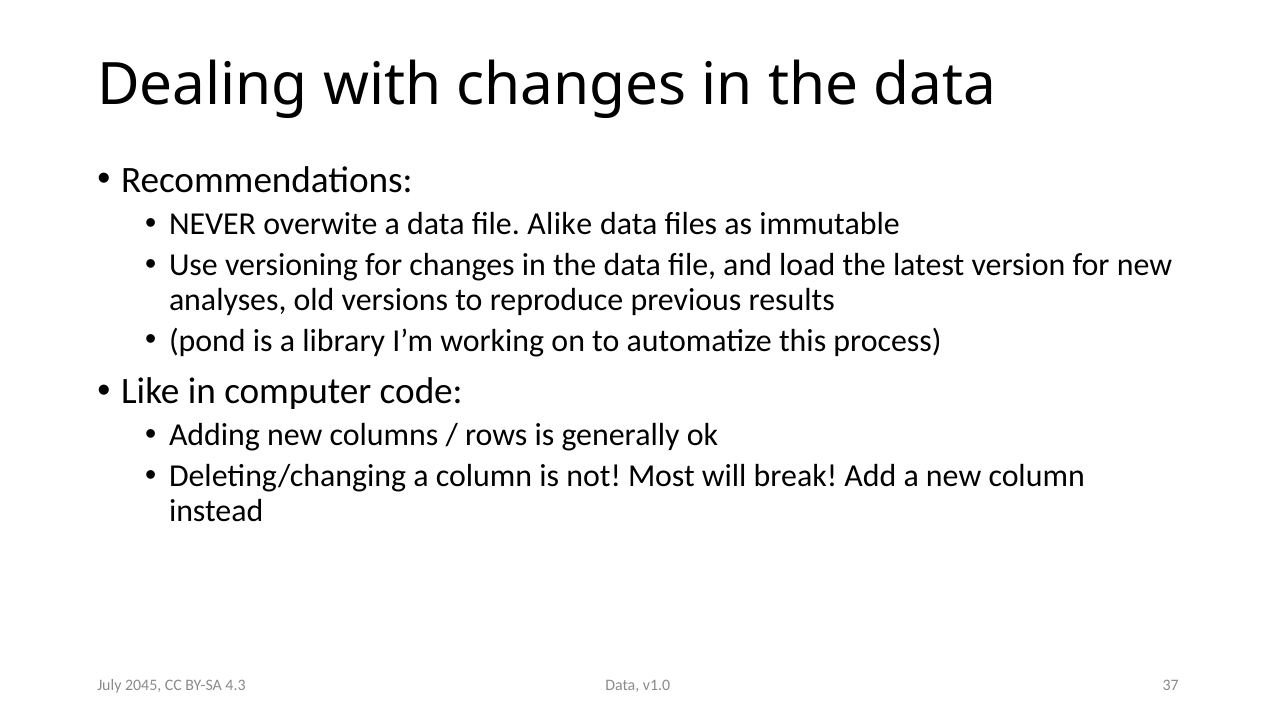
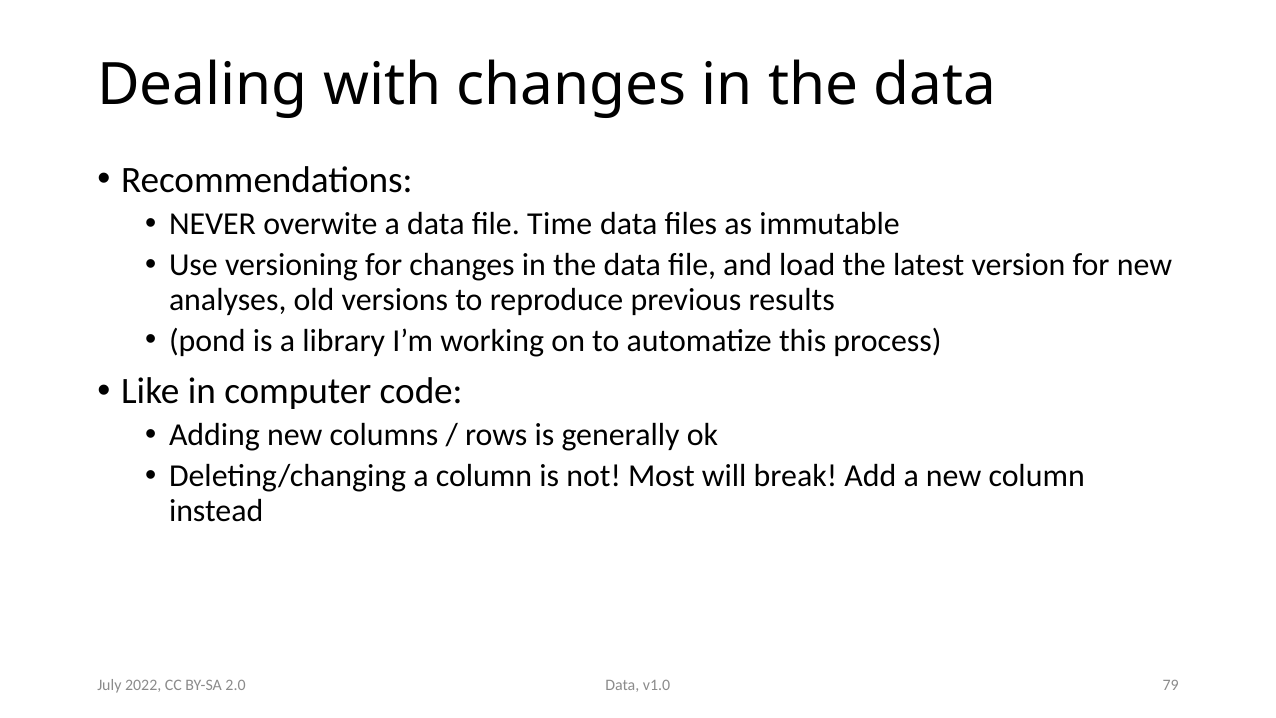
Alike: Alike -> Time
37: 37 -> 79
2045: 2045 -> 2022
4.3: 4.3 -> 2.0
